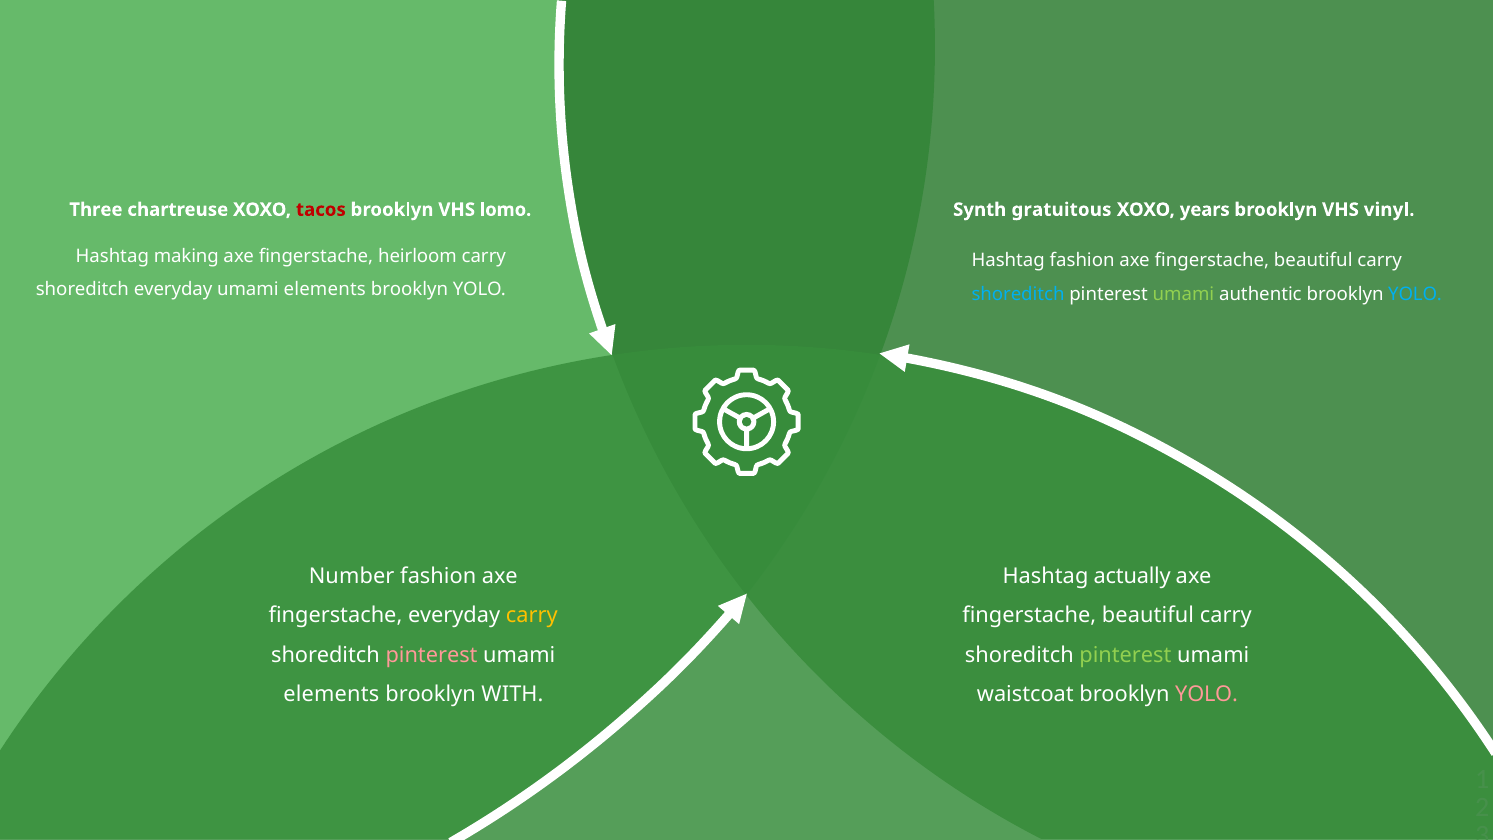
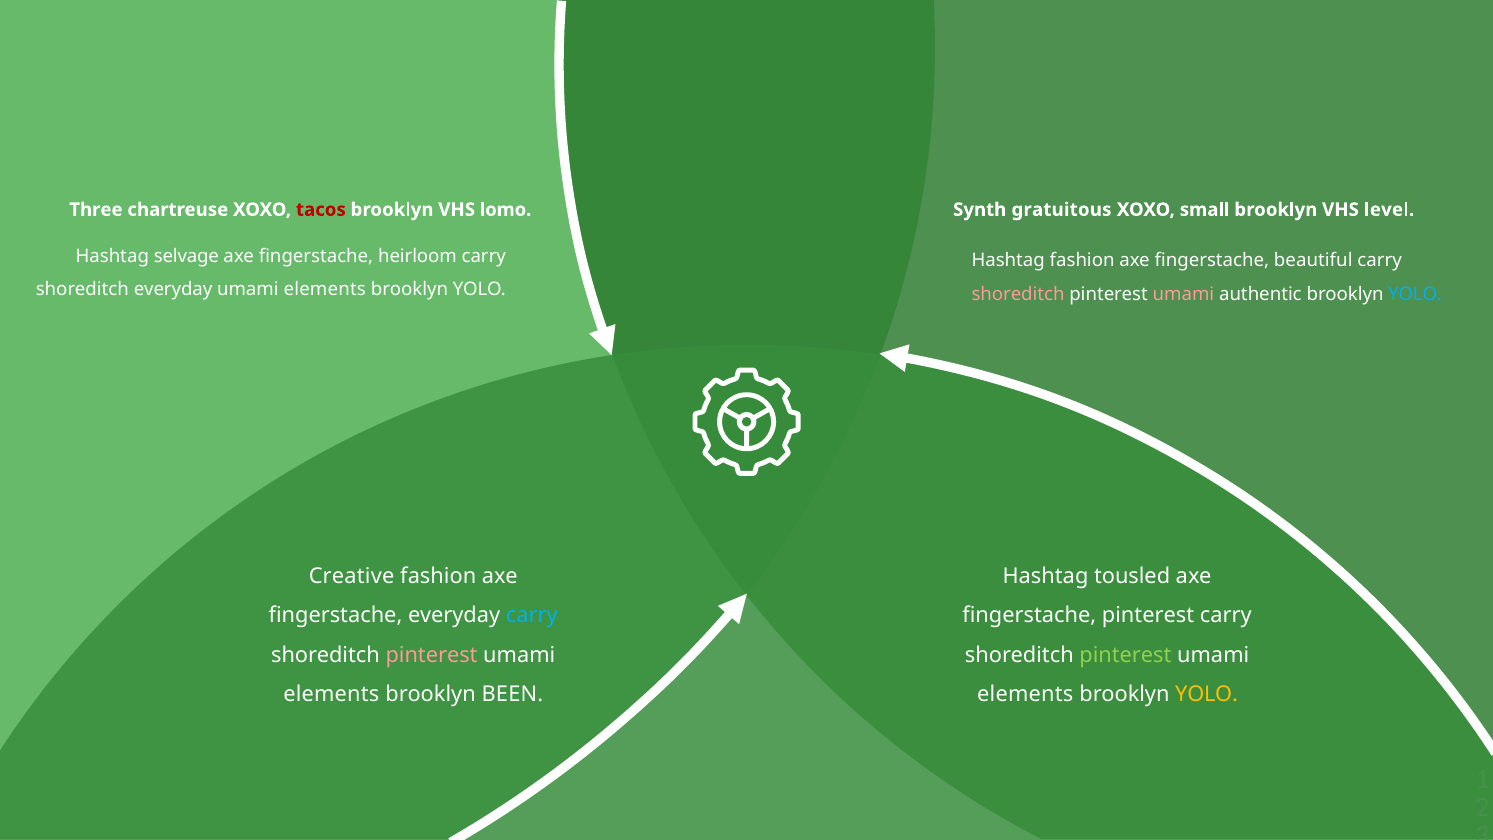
years: years -> small
vinyl: vinyl -> level
making: making -> selvage
shoreditch at (1018, 294) colour: light blue -> pink
umami at (1183, 294) colour: light green -> pink
Number: Number -> Creative
actually: actually -> tousled
carry at (532, 616) colour: yellow -> light blue
beautiful at (1148, 616): beautiful -> pinterest
WITH: WITH -> BEEN
waistcoat at (1025, 694): waistcoat -> elements
YOLO at (1207, 694) colour: pink -> yellow
